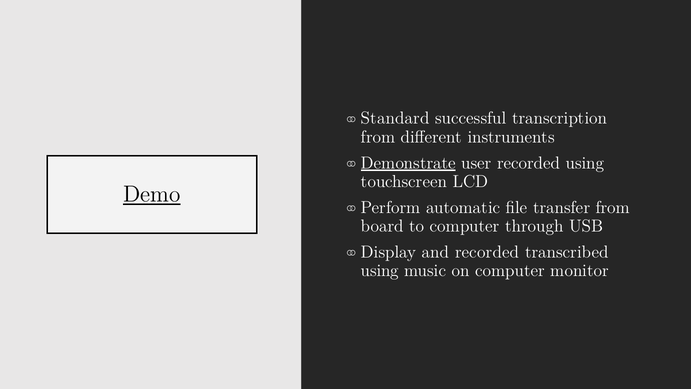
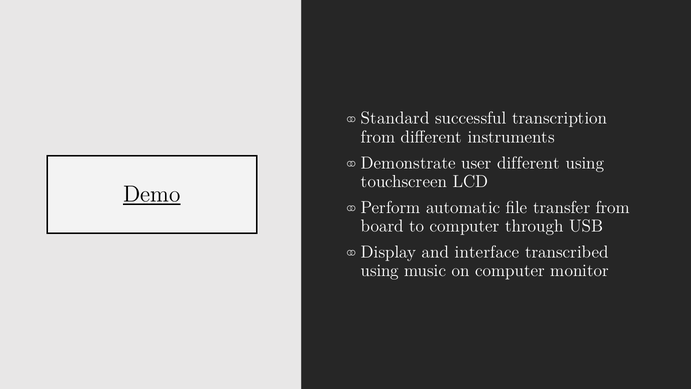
Demonstrate underline: present -> none
user recorded: recorded -> different
and recorded: recorded -> interface
